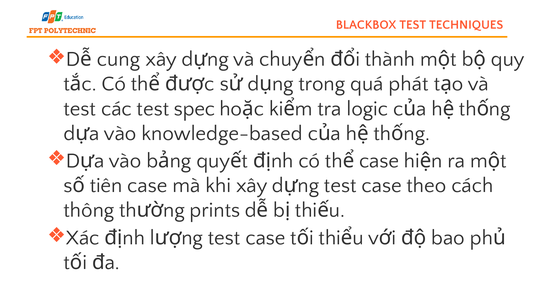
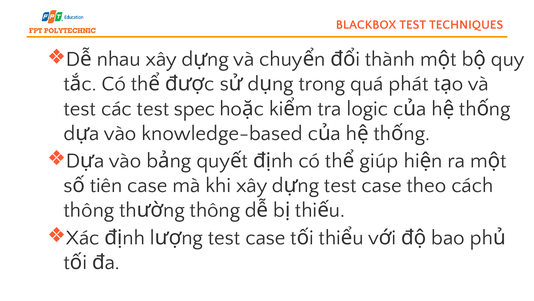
cung: cung -> nhau
case at (379, 160): case -> giúp
prints at (215, 210): prints -> thông
